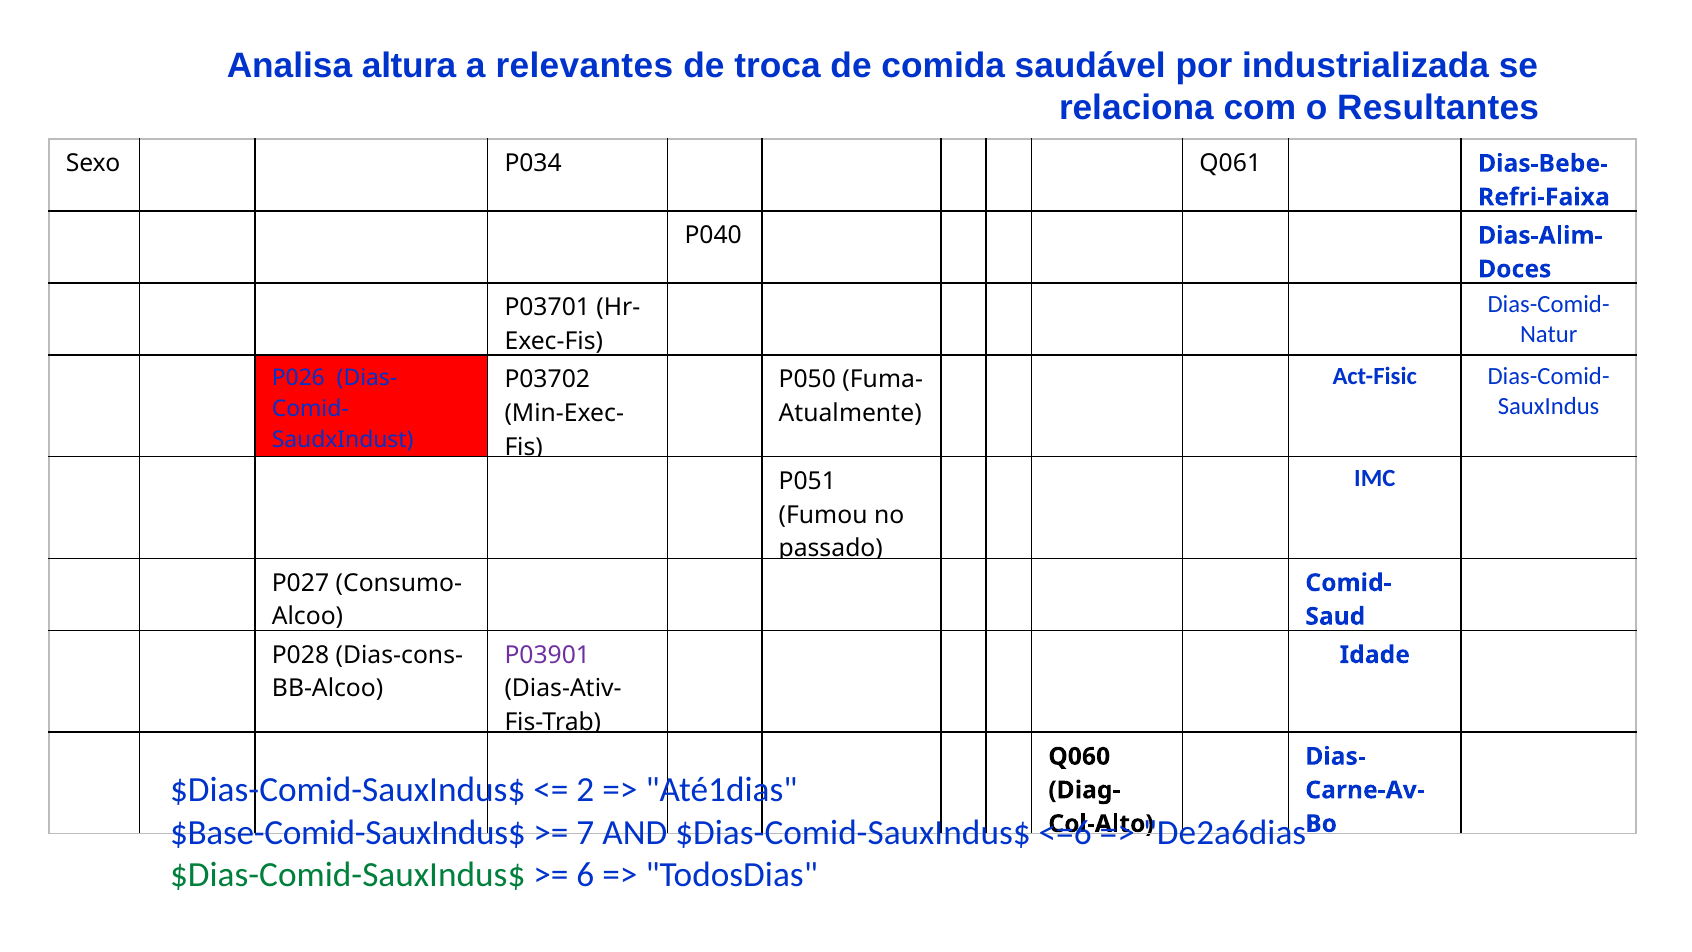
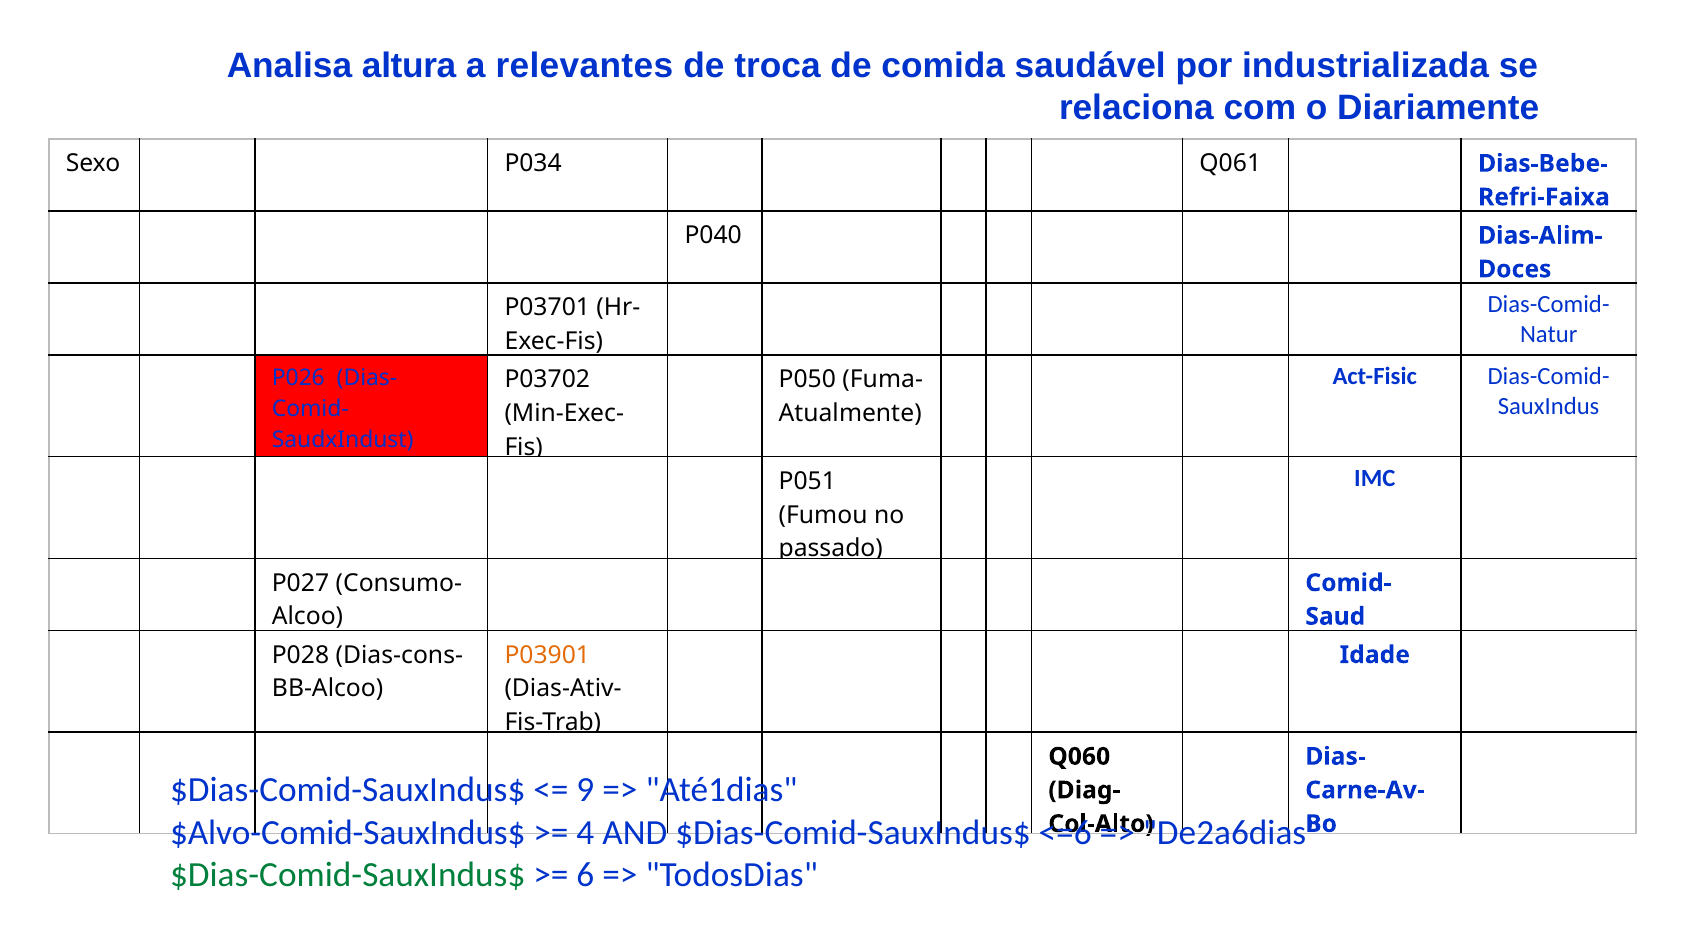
Resultantes: Resultantes -> Diariamente
P03901 colour: purple -> orange
2: 2 -> 9
$Base-Comid-SauxIndus$: $Base-Comid-SauxIndus$ -> $Alvo-Comid-SauxIndus$
7: 7 -> 4
